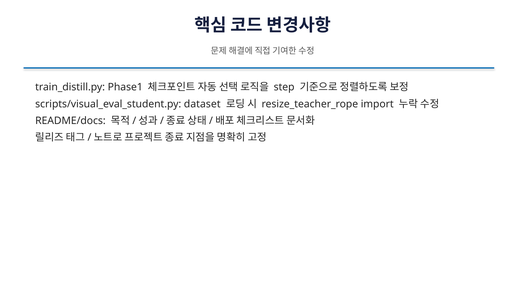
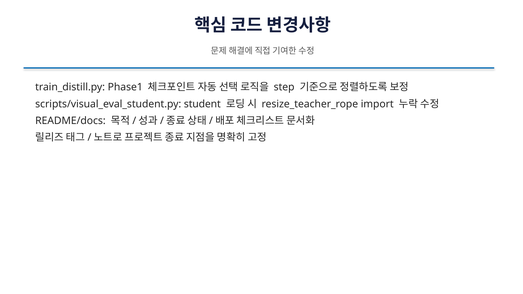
dataset: dataset -> student
